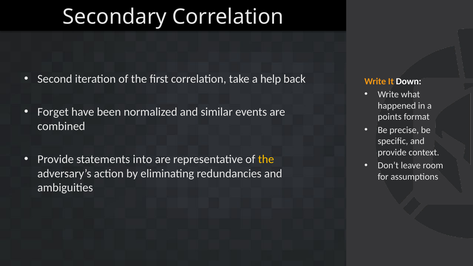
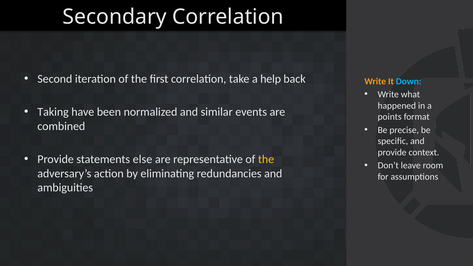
Down colour: white -> light blue
Forget: Forget -> Taking
into: into -> else
